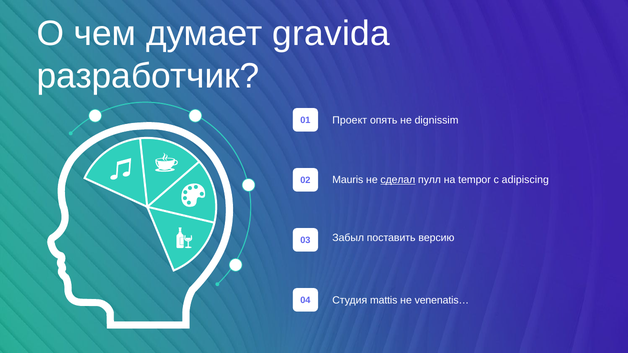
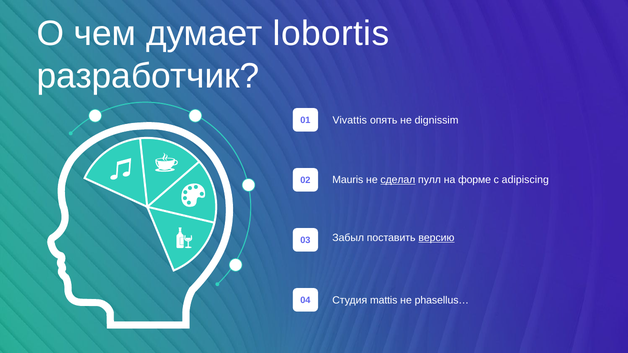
gravida: gravida -> lobortis
Проект: Проект -> Vivattis
tempor: tempor -> форме
версию underline: none -> present
venenatis…: venenatis… -> phasellus…
